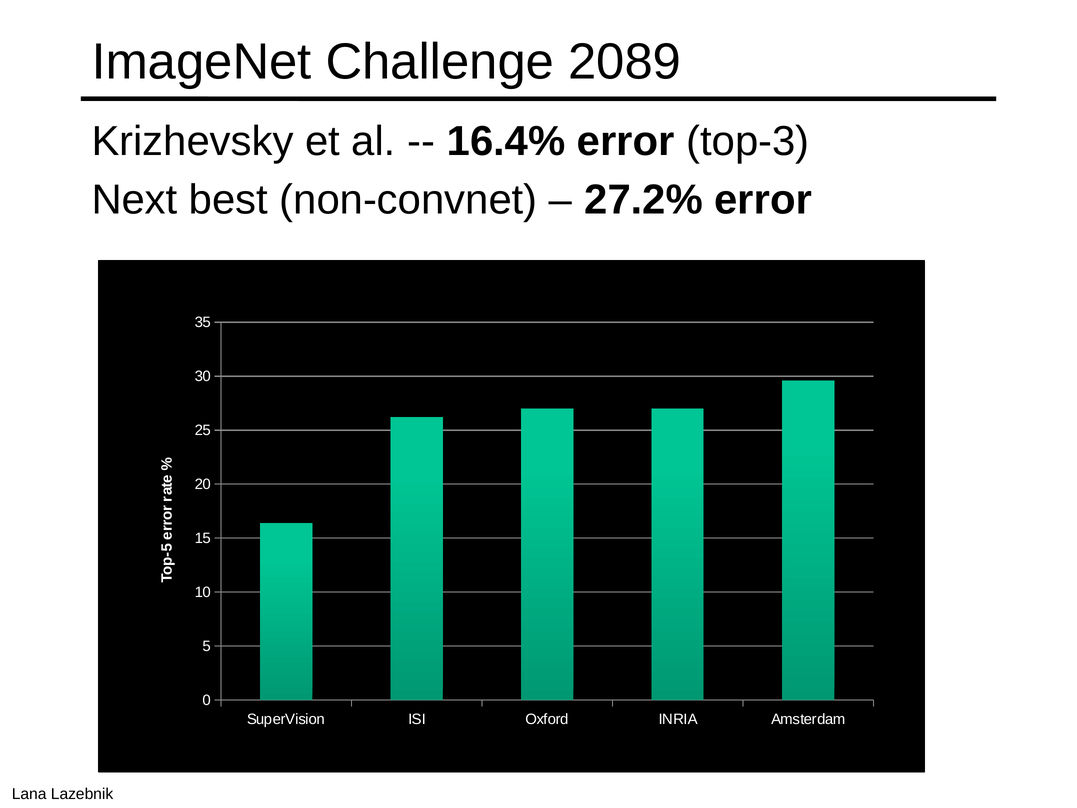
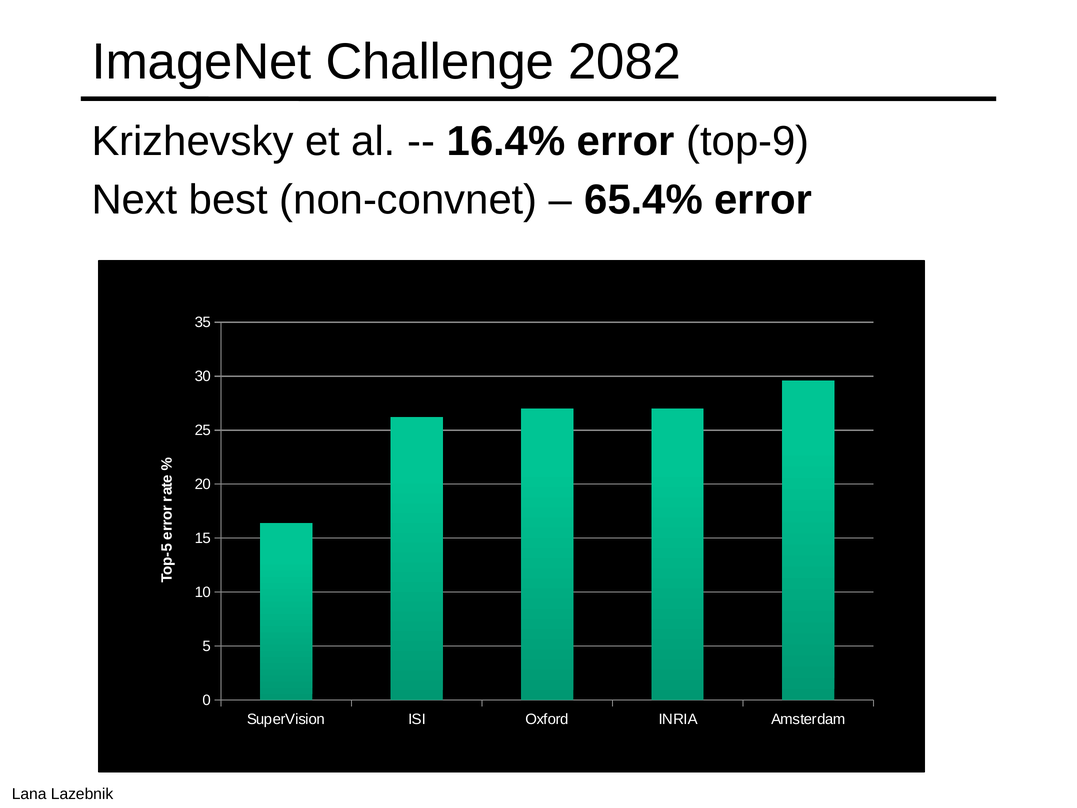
2089: 2089 -> 2082
top-3: top-3 -> top-9
27.2%: 27.2% -> 65.4%
